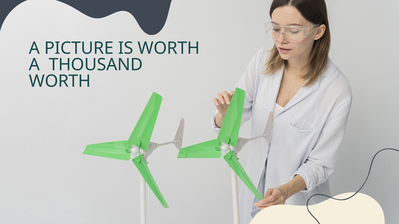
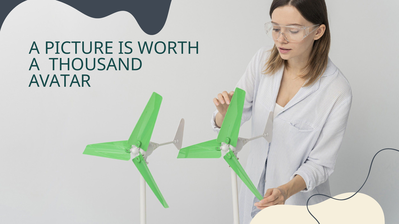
WORTH at (60, 81): WORTH -> AVATAR
